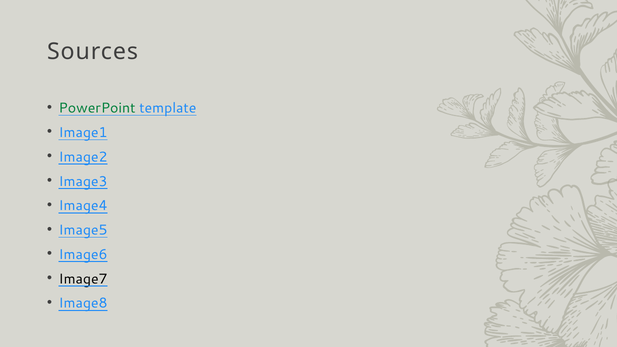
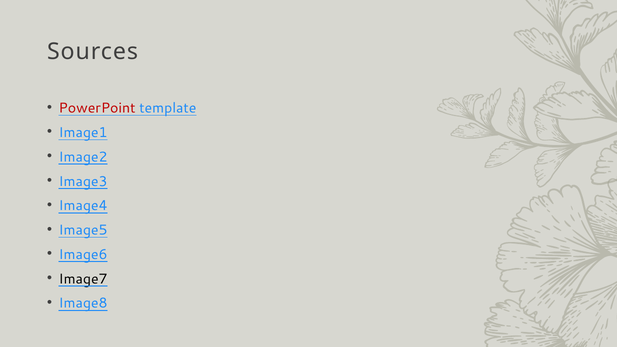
PowerPoint colour: green -> red
